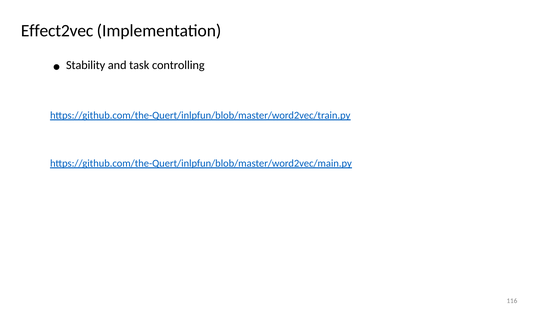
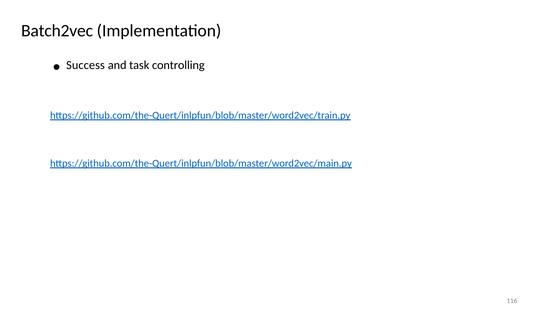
Effect2vec: Effect2vec -> Batch2vec
Stability: Stability -> Success
